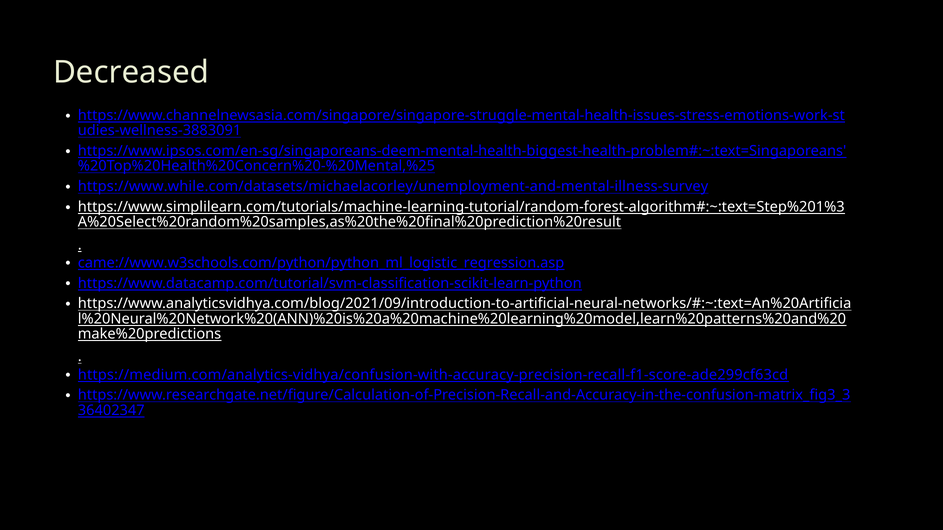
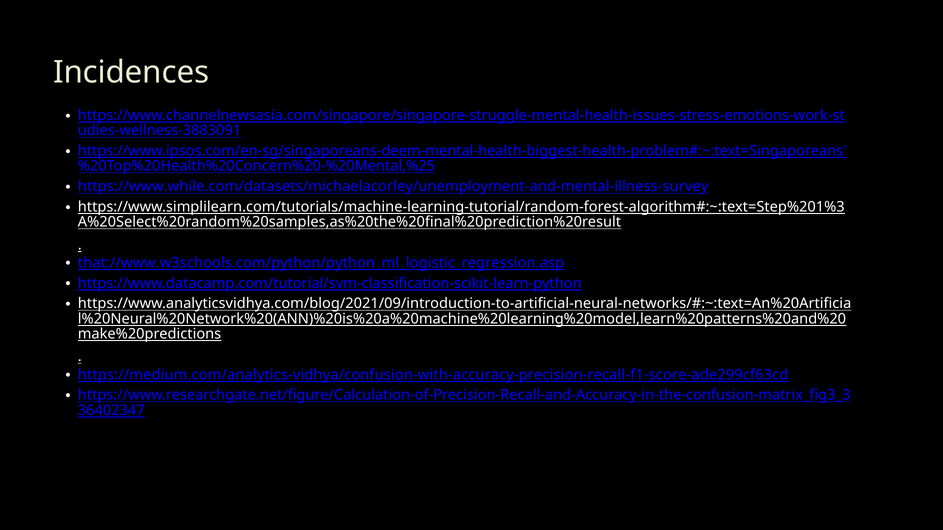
Decreased: Decreased -> Incidences
came://www.w3schools.com/python/python_ml_logistic_regression.asp: came://www.w3schools.com/python/python_ml_logistic_regression.asp -> that://www.w3schools.com/python/python_ml_logistic_regression.asp
